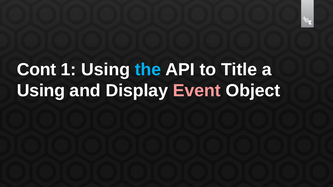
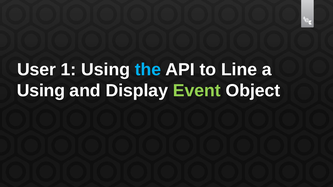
Cont: Cont -> User
Title: Title -> Line
Event colour: pink -> light green
